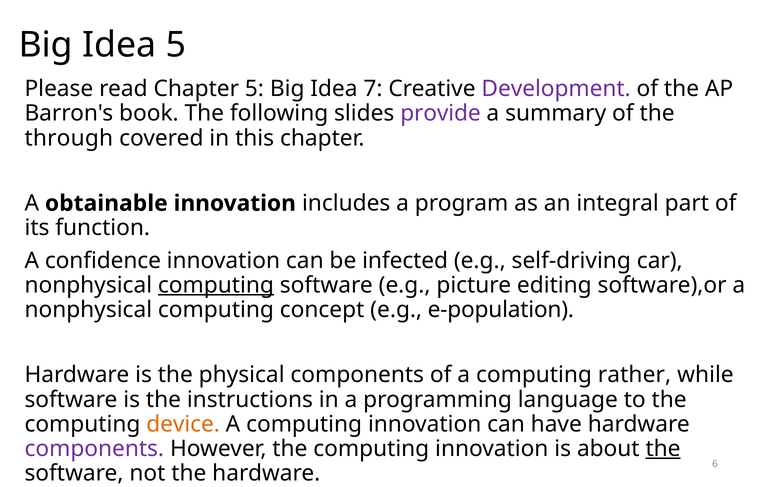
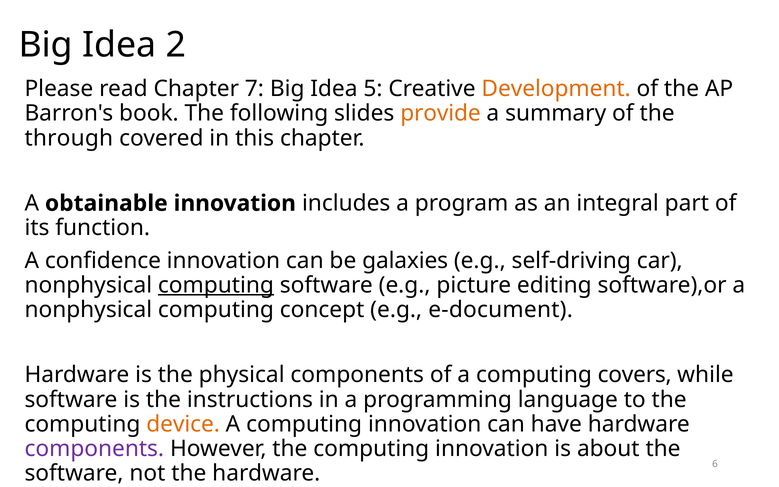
Idea 5: 5 -> 2
Chapter 5: 5 -> 7
7: 7 -> 5
Development colour: purple -> orange
provide colour: purple -> orange
infected: infected -> galaxies
e-population: e-population -> e-document
rather: rather -> covers
the at (663, 448) underline: present -> none
